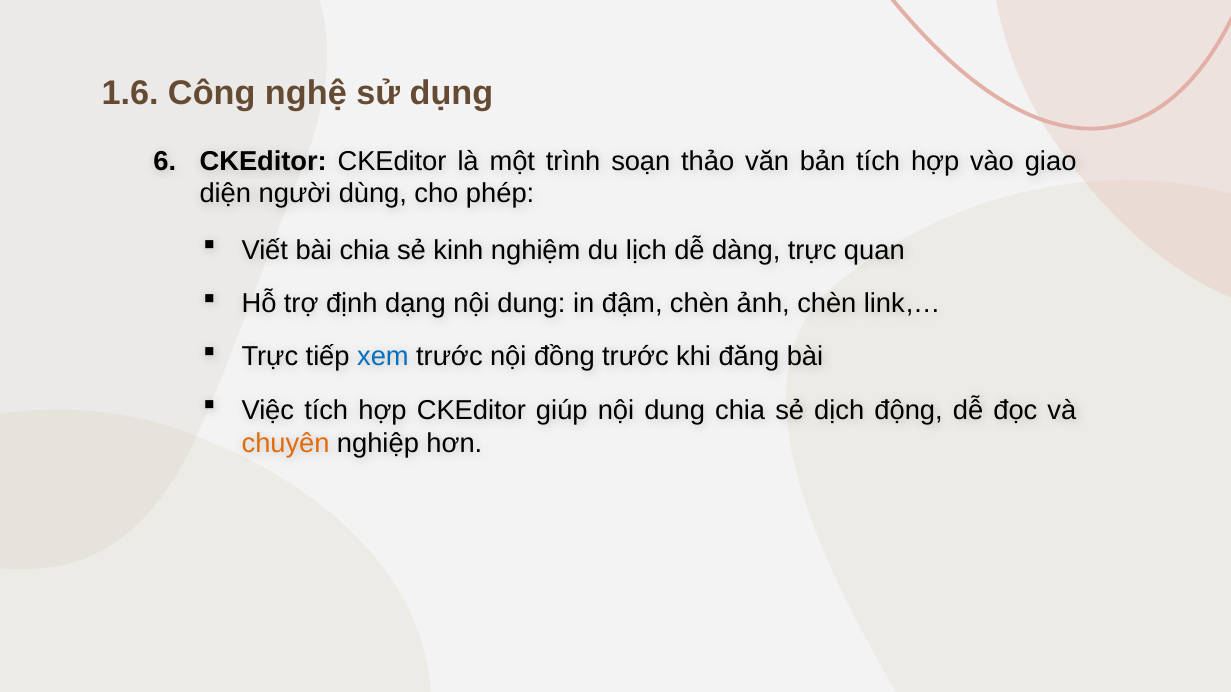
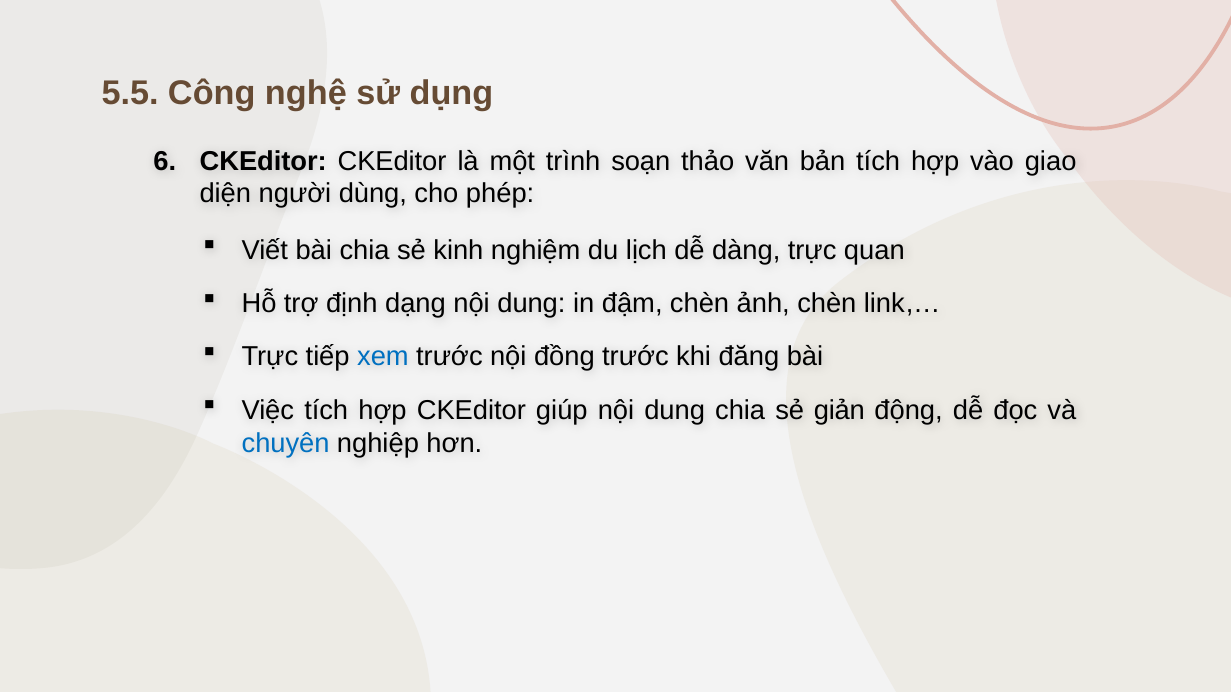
1.6: 1.6 -> 5.5
dịch: dịch -> giản
chuyên colour: orange -> blue
